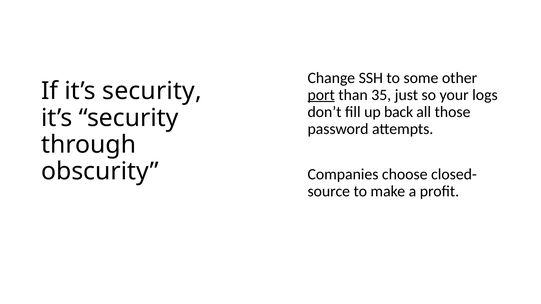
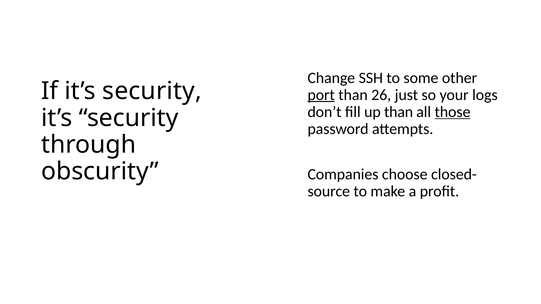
35: 35 -> 26
up back: back -> than
those underline: none -> present
